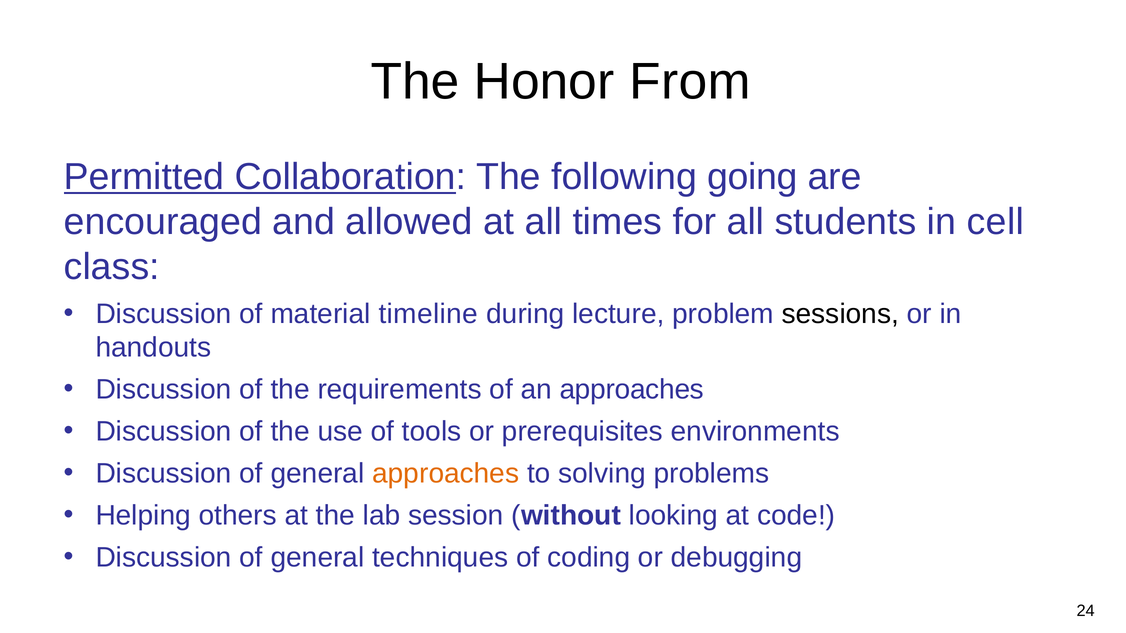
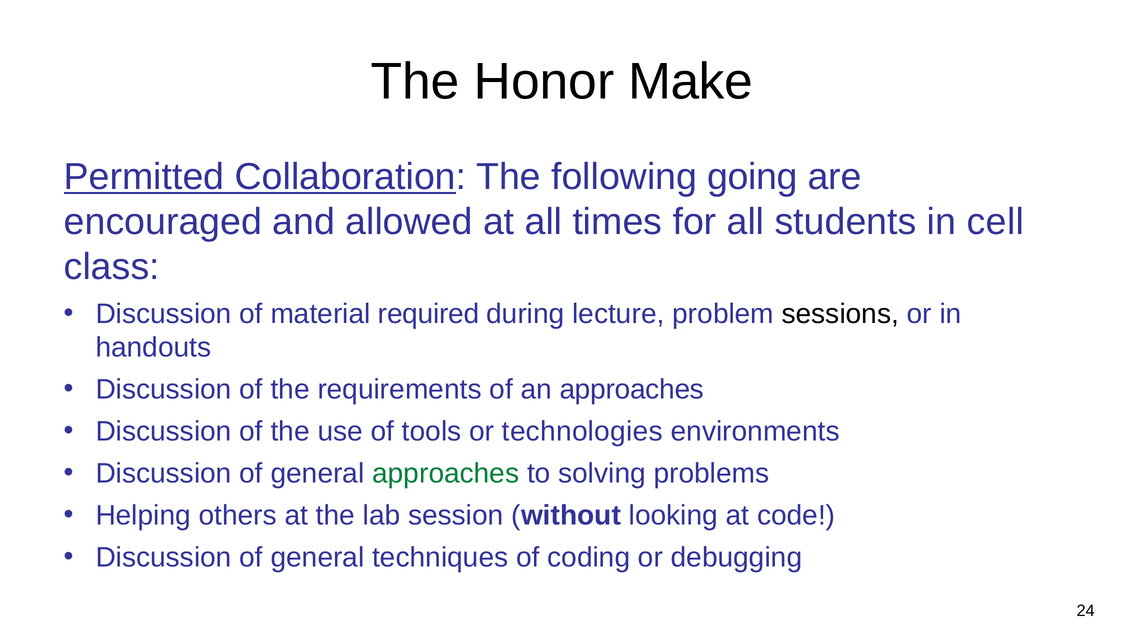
From: From -> Make
timeline: timeline -> required
prerequisites: prerequisites -> technologies
approaches at (446, 474) colour: orange -> green
